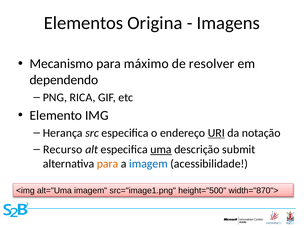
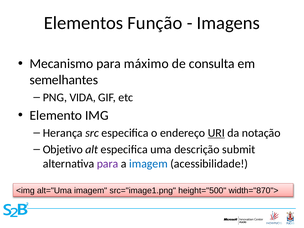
Origina: Origina -> Função
resolver: resolver -> consulta
dependendo: dependendo -> semelhantes
RICA: RICA -> VIDA
Recurso: Recurso -> Objetivo
uma underline: present -> none
para at (108, 164) colour: orange -> purple
